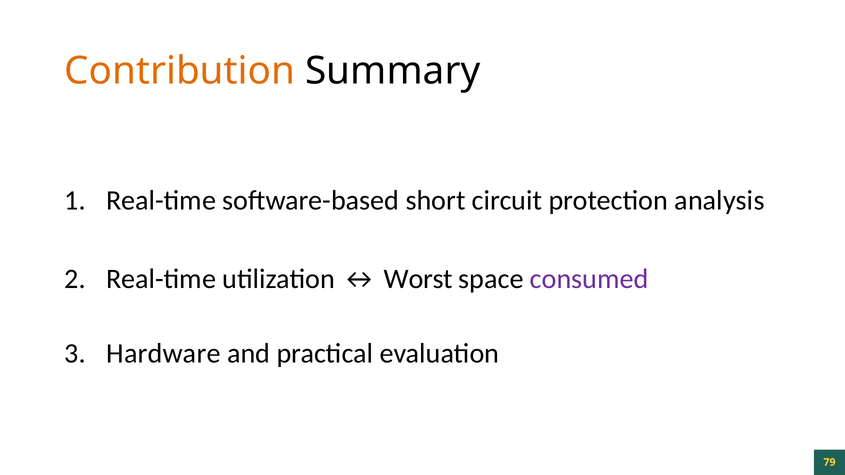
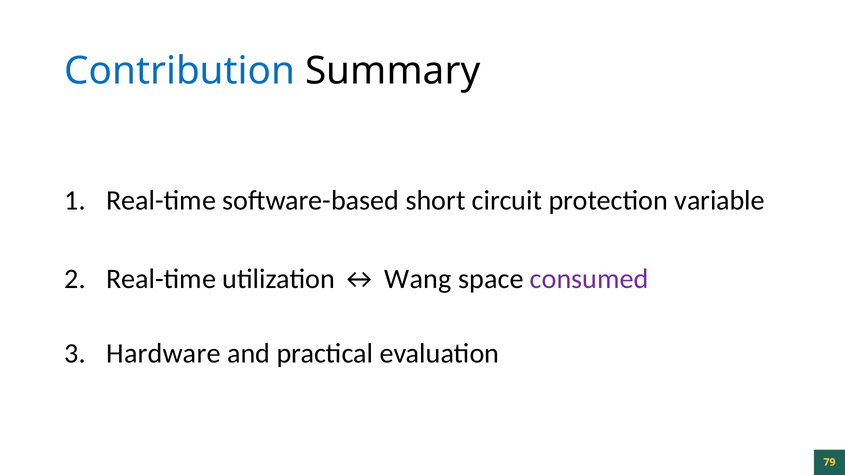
Contribution colour: orange -> blue
analysis: analysis -> variable
Worst: Worst -> Wang
